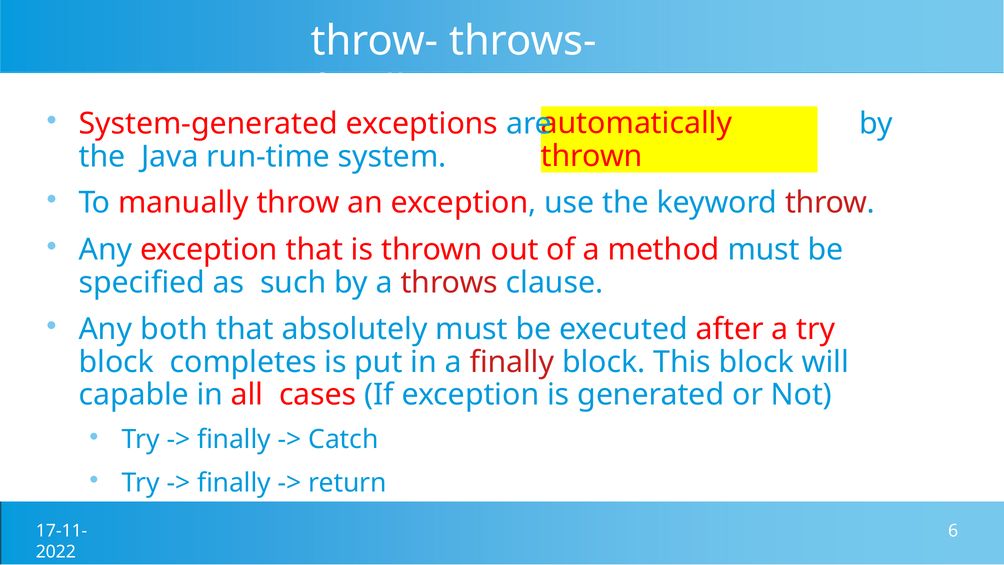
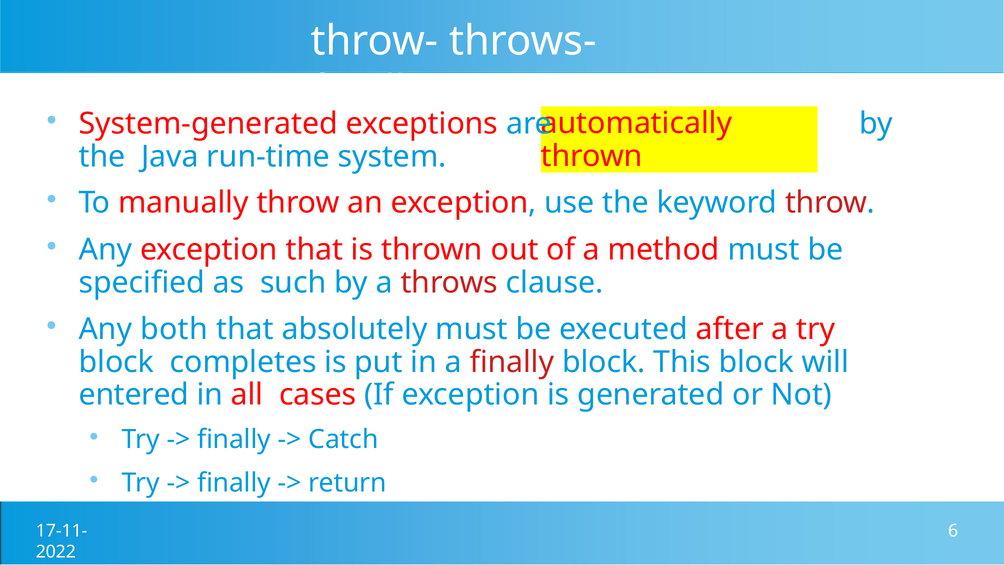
capable: capable -> entered
